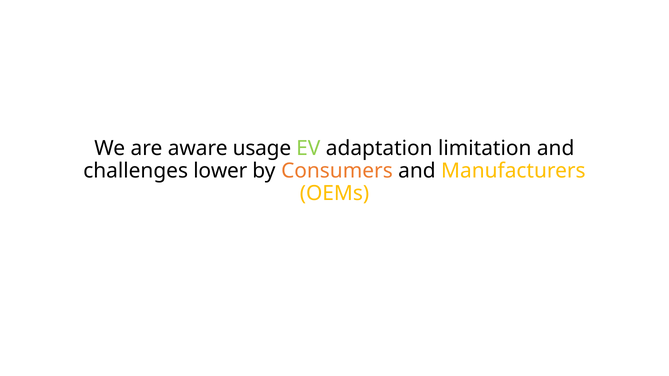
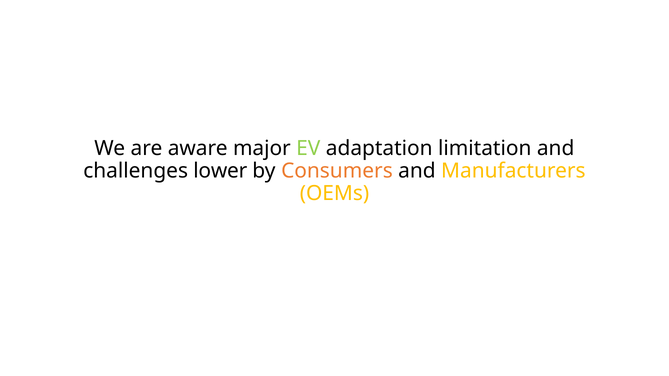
usage: usage -> major
